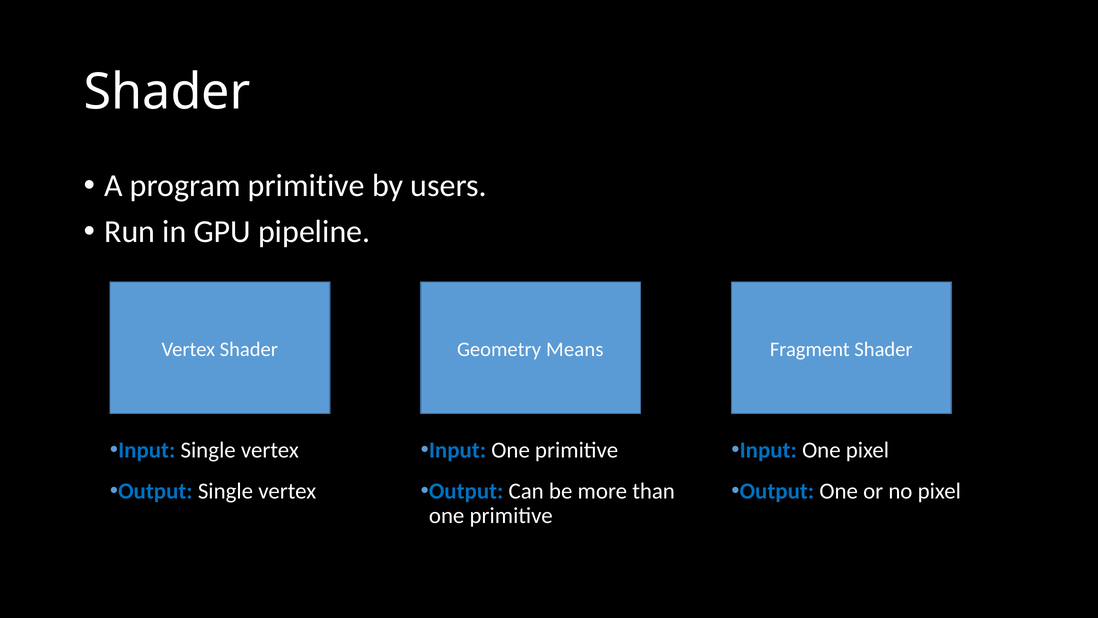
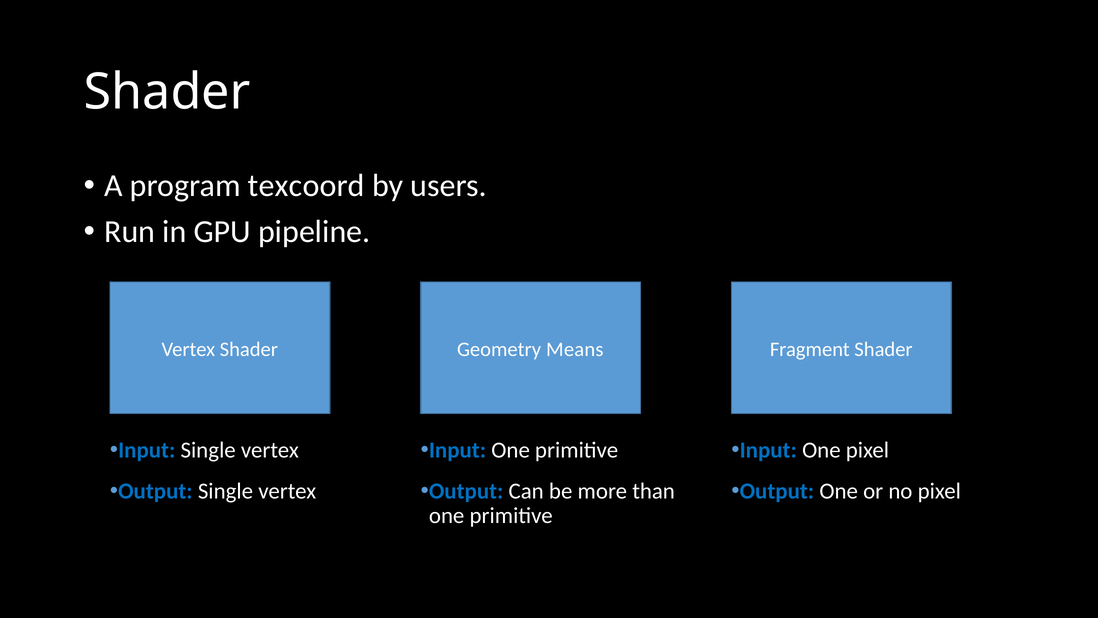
program primitive: primitive -> texcoord
